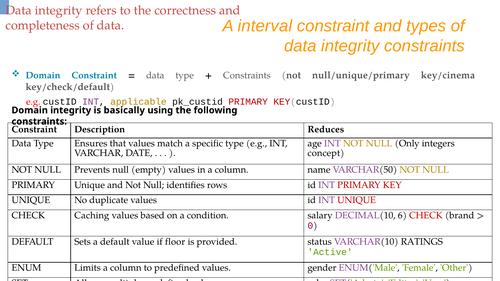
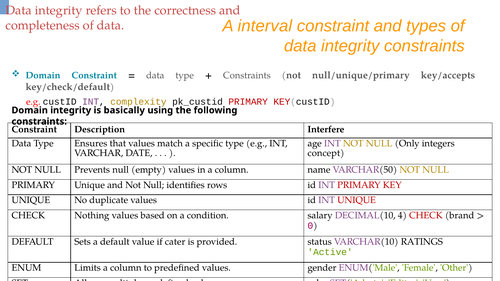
key/cinema: key/cinema -> key/accepts
applicable: applicable -> complexity
Reduces: Reduces -> Interfere
Caching: Caching -> Nothing
6: 6 -> 4
floor: floor -> cater
